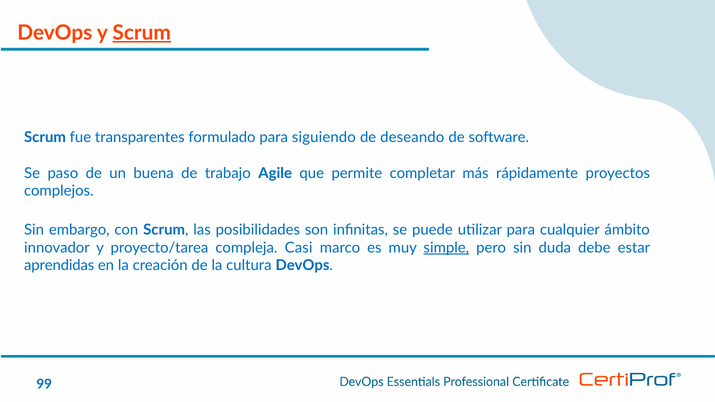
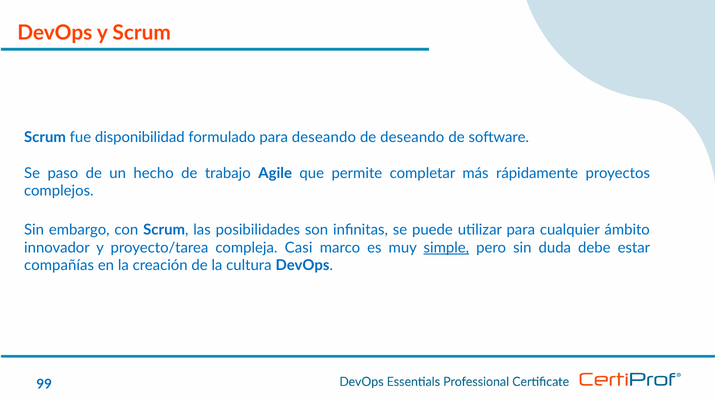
Scrum at (142, 33) underline: present -> none
transparentes: transparentes -> disponibilidad
para siguiendo: siguiendo -> deseando
buena: buena -> hecho
aprendidas: aprendidas -> compañías
